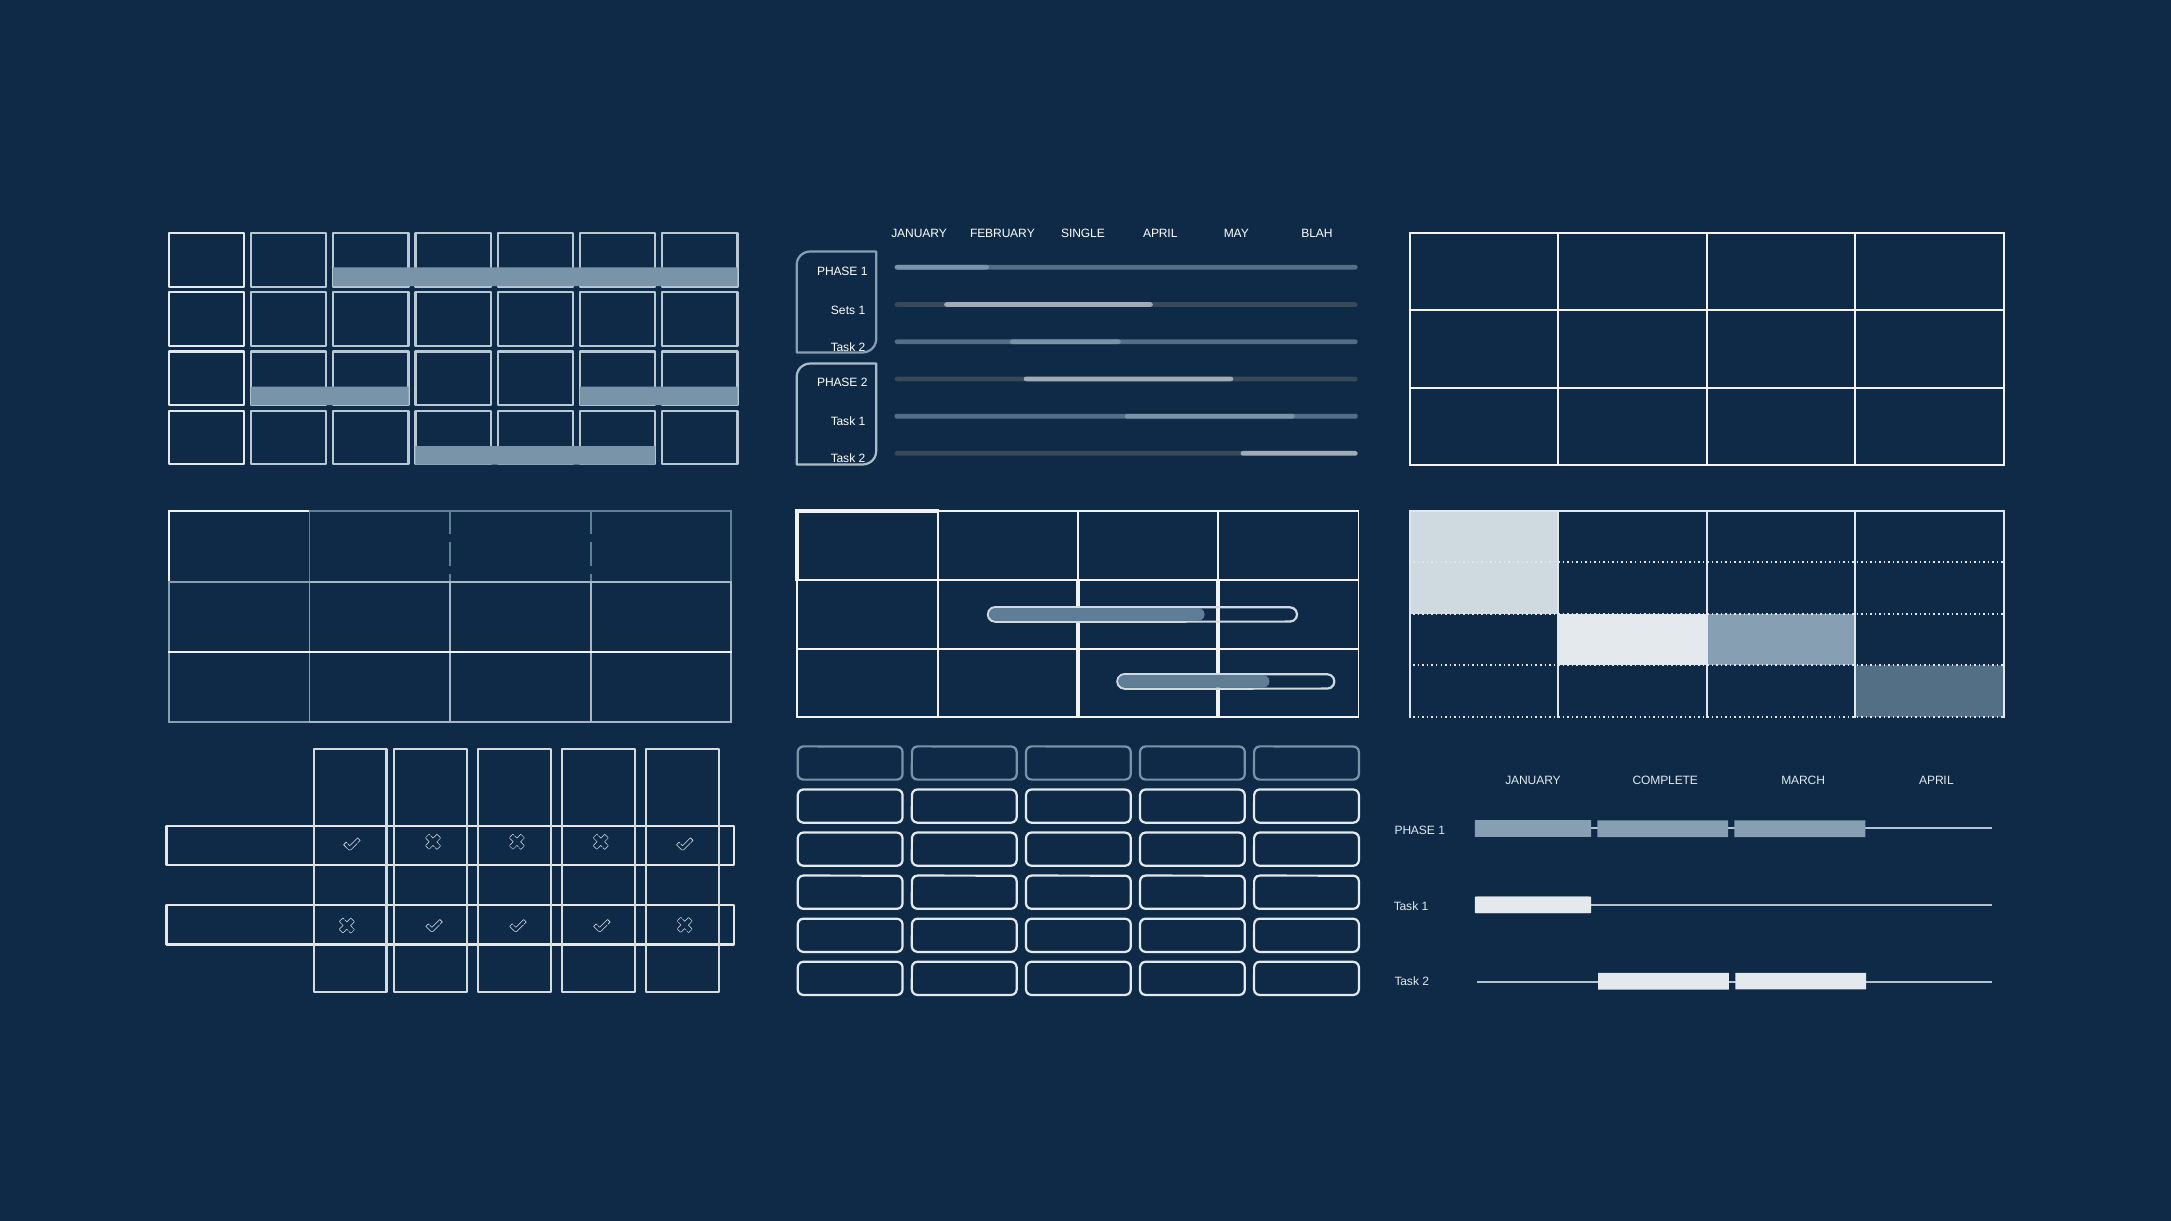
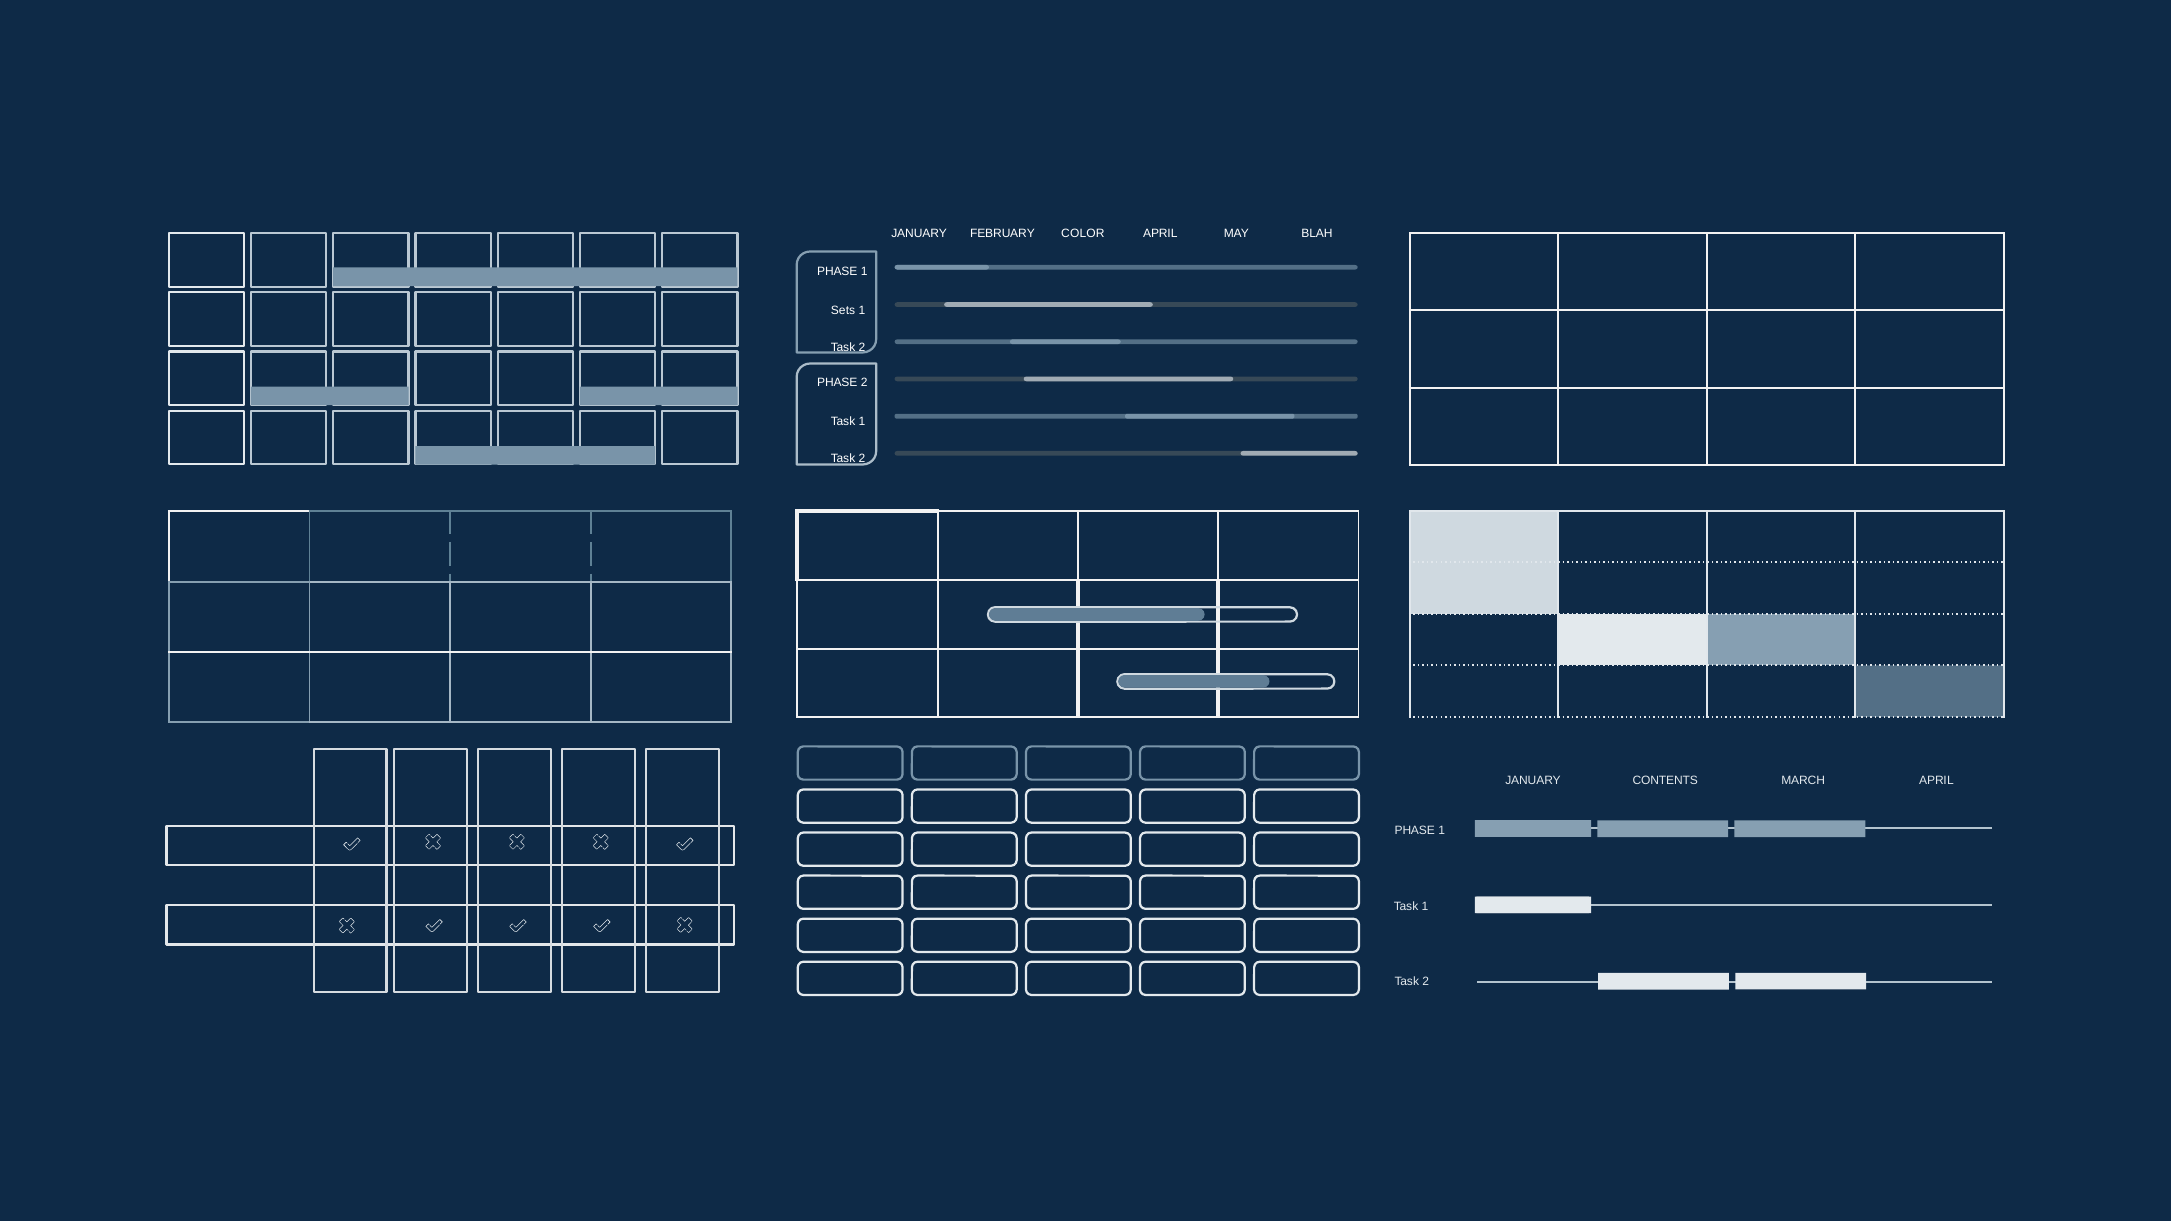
SINGLE: SINGLE -> COLOR
COMPLETE: COMPLETE -> CONTENTS
